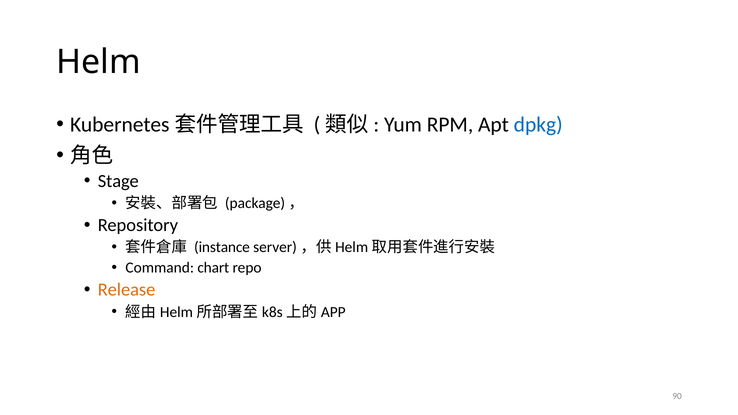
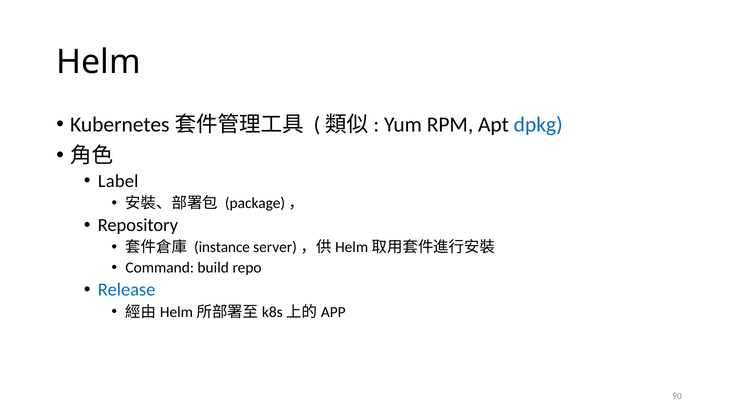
Stage: Stage -> Label
chart: chart -> build
Release colour: orange -> blue
